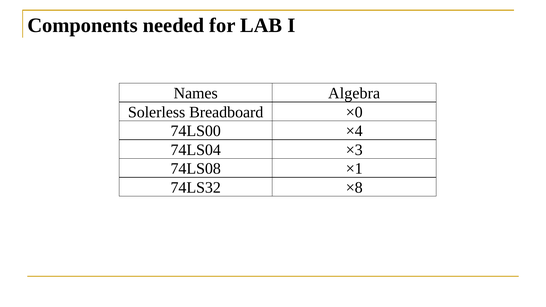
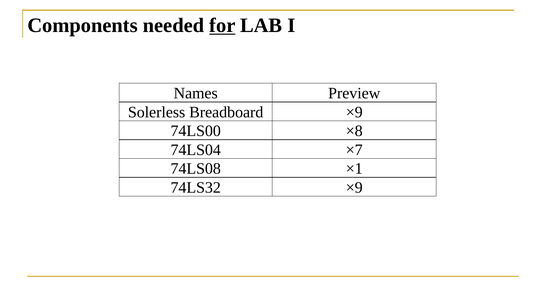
for underline: none -> present
Algebra: Algebra -> Preview
Breadboard ×0: ×0 -> ×9
×4: ×4 -> ×8
×3: ×3 -> ×7
74LS32 ×8: ×8 -> ×9
